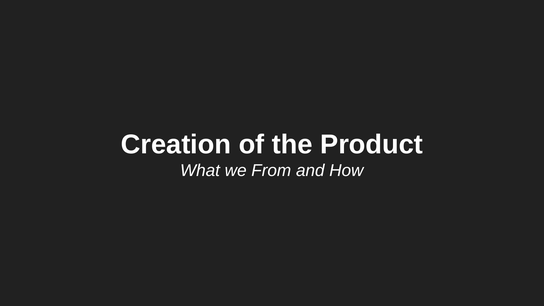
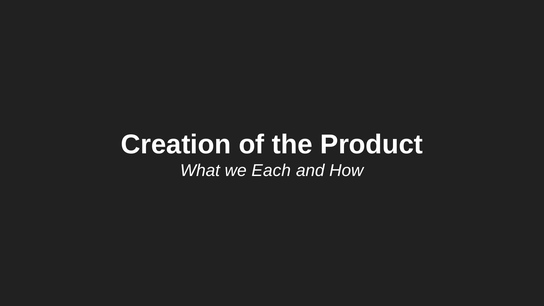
From: From -> Each
